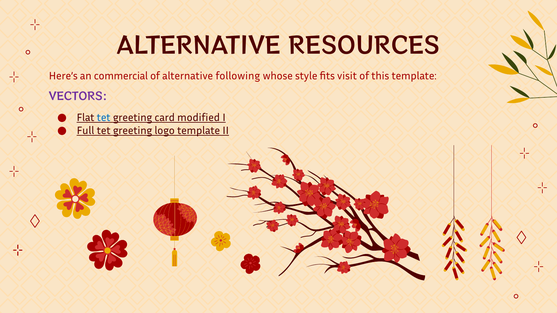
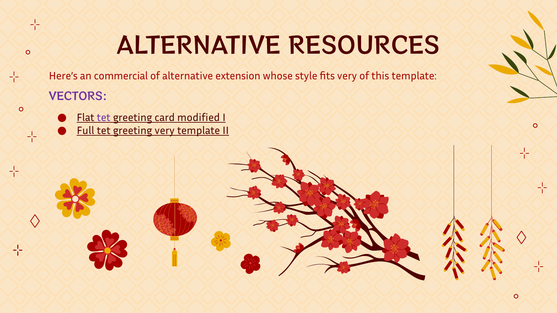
following: following -> extension
fits visit: visit -> very
tet at (104, 118) colour: blue -> purple
greeting logo: logo -> very
